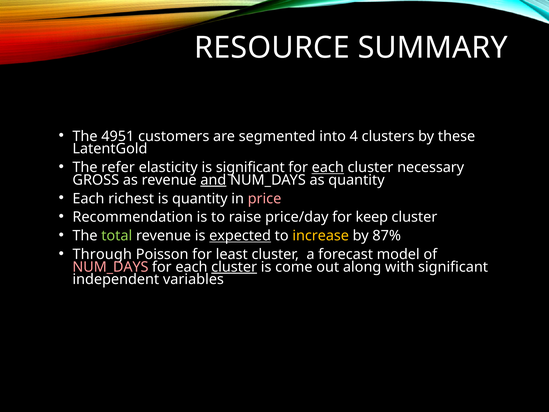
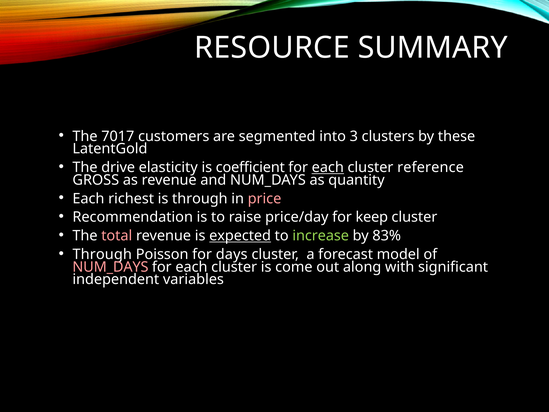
4951: 4951 -> 7017
4: 4 -> 3
refer: refer -> drive
is significant: significant -> coefficient
necessary: necessary -> reference
and underline: present -> none
is quantity: quantity -> through
total colour: light green -> pink
increase colour: yellow -> light green
87%: 87% -> 83%
least: least -> days
cluster at (234, 267) underline: present -> none
